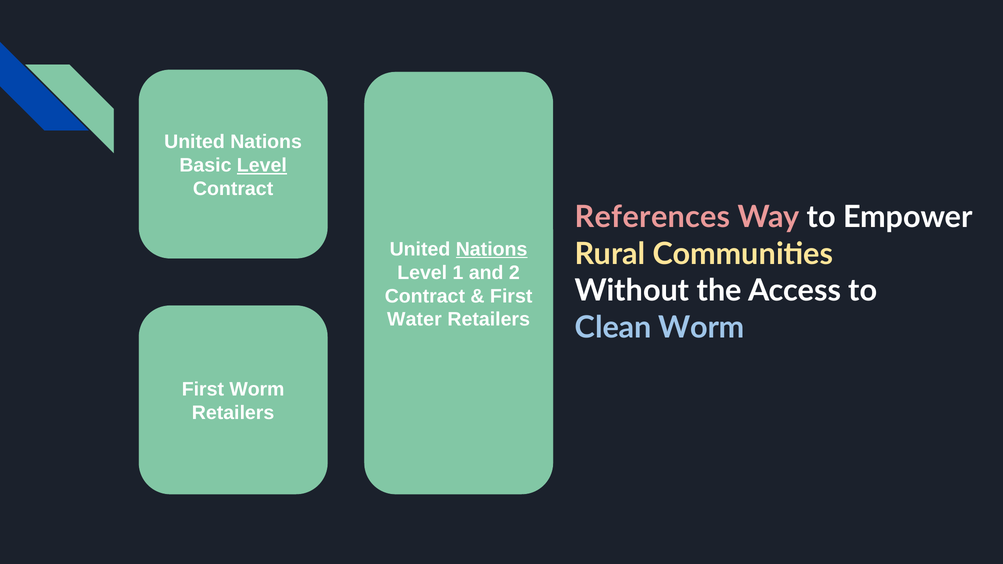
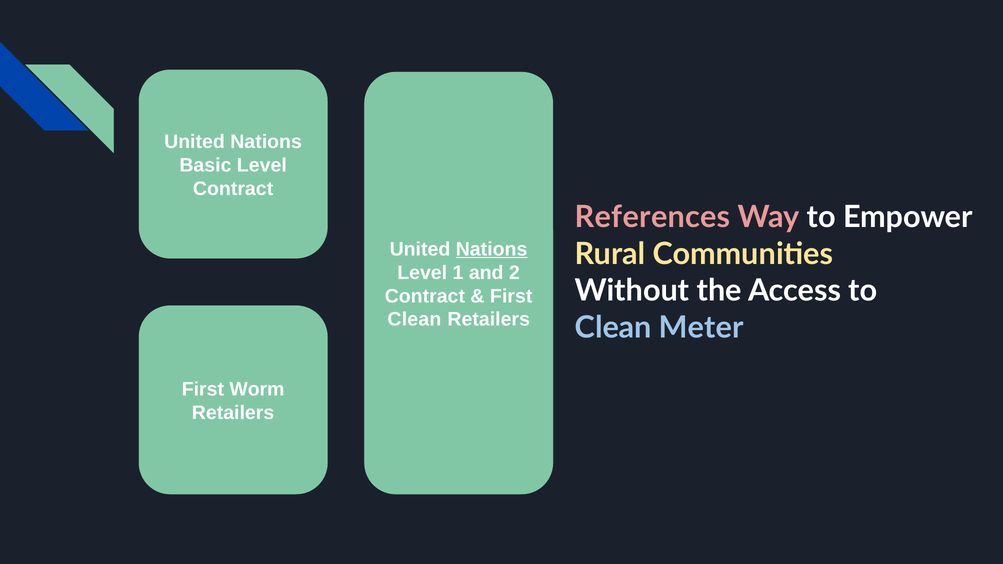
Level at (262, 165) underline: present -> none
Water at (414, 320): Water -> Clean
Clean Worm: Worm -> Meter
